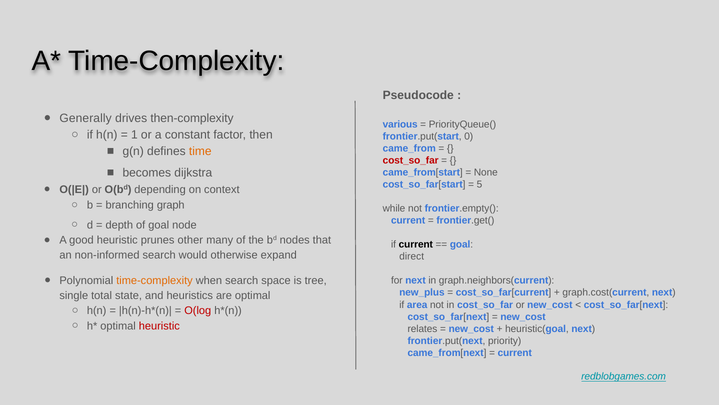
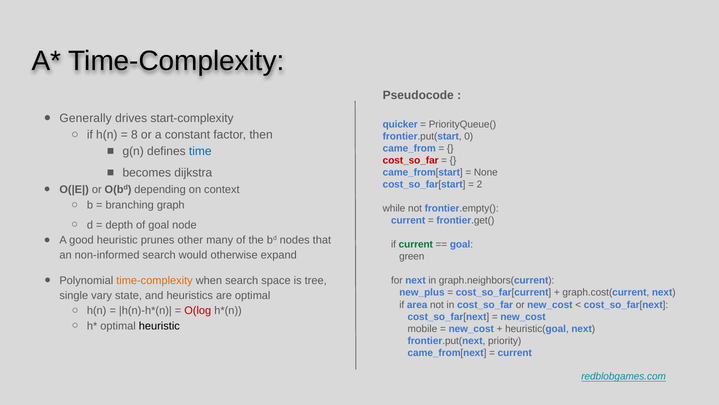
then-complexity: then-complexity -> start-complexity
various: various -> quicker
1: 1 -> 8
time colour: orange -> blue
5: 5 -> 2
current at (416, 244) colour: black -> green
direct: direct -> green
total: total -> vary
heuristic at (159, 325) colour: red -> black
relates: relates -> mobile
